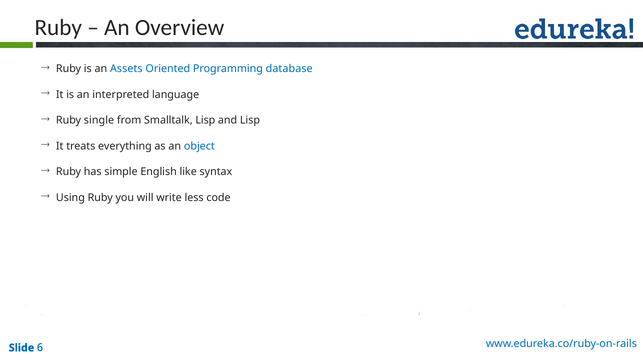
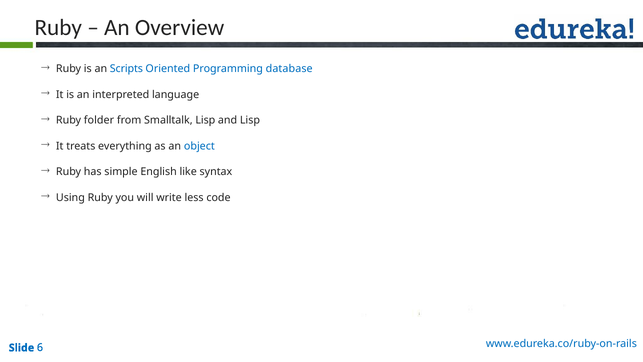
Assets: Assets -> Scripts
single: single -> folder
